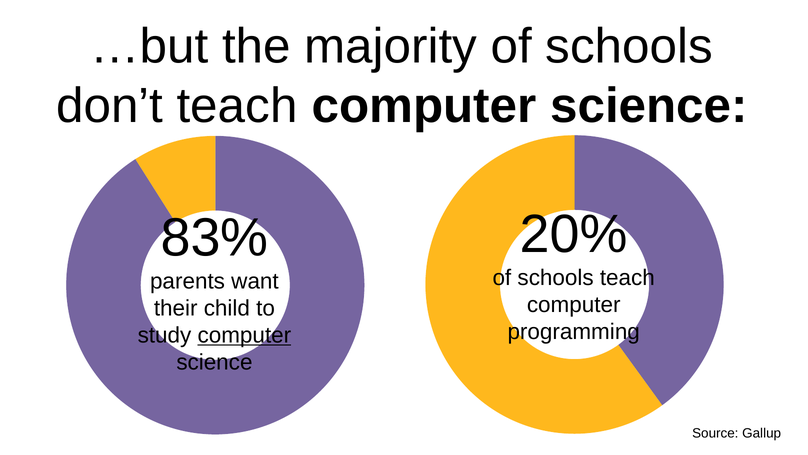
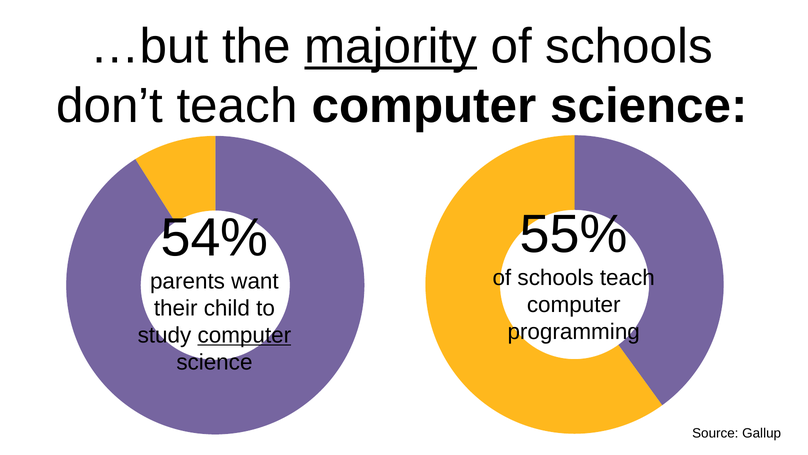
majority underline: none -> present
20%: 20% -> 55%
83%: 83% -> 54%
